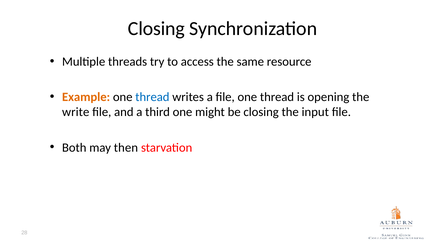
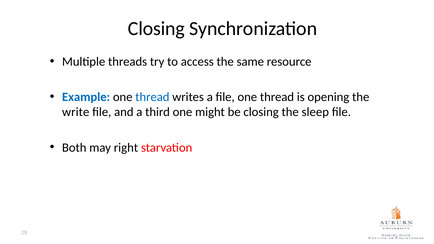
Example colour: orange -> blue
input: input -> sleep
then: then -> right
